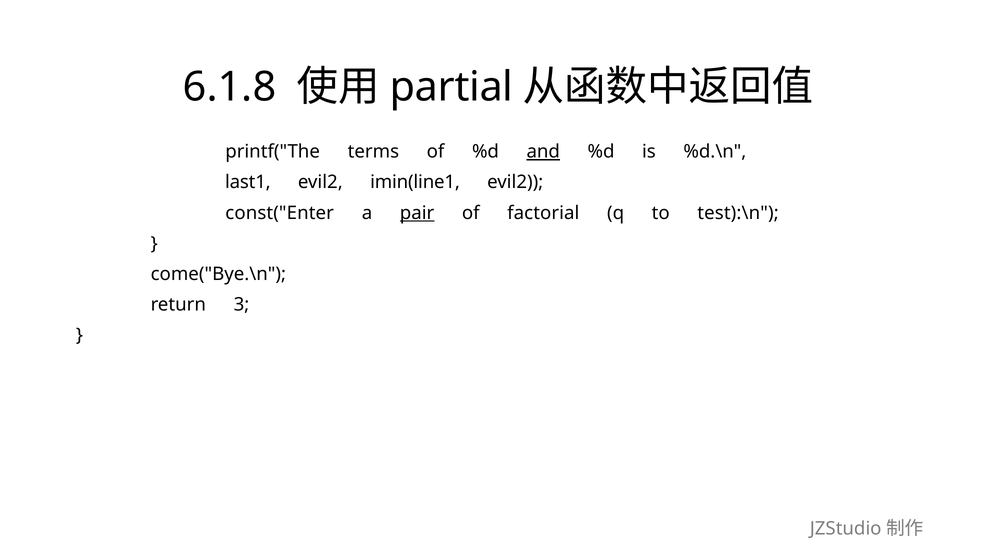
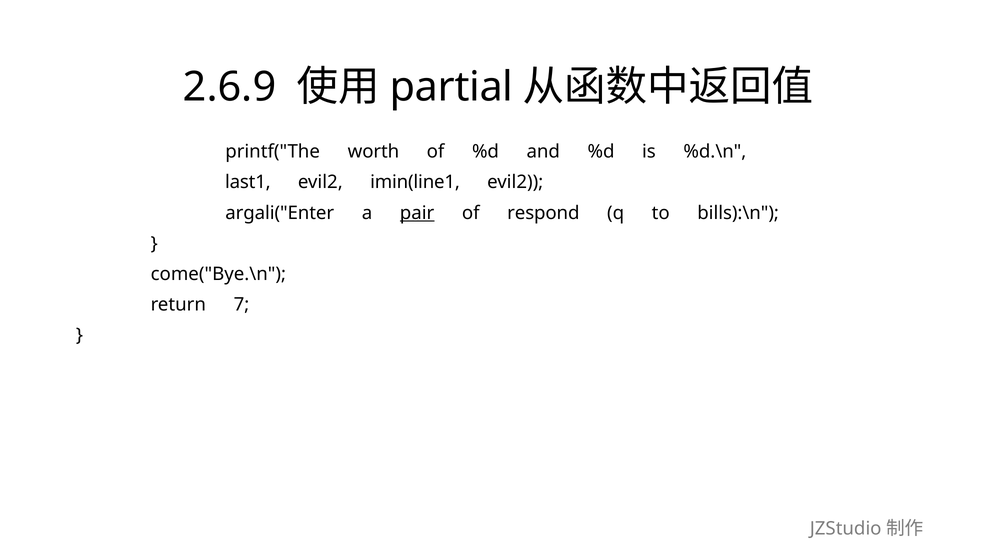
6.1.8: 6.1.8 -> 2.6.9
terms: terms -> worth
and underline: present -> none
const("Enter: const("Enter -> argali("Enter
factorial: factorial -> respond
test):\n: test):\n -> bills):\n
3: 3 -> 7
